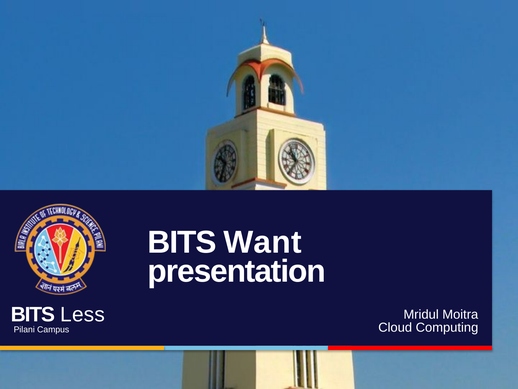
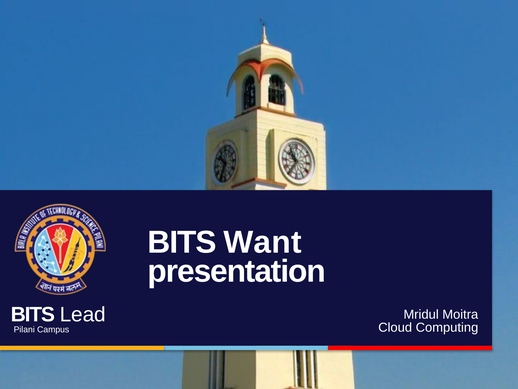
Less: Less -> Lead
